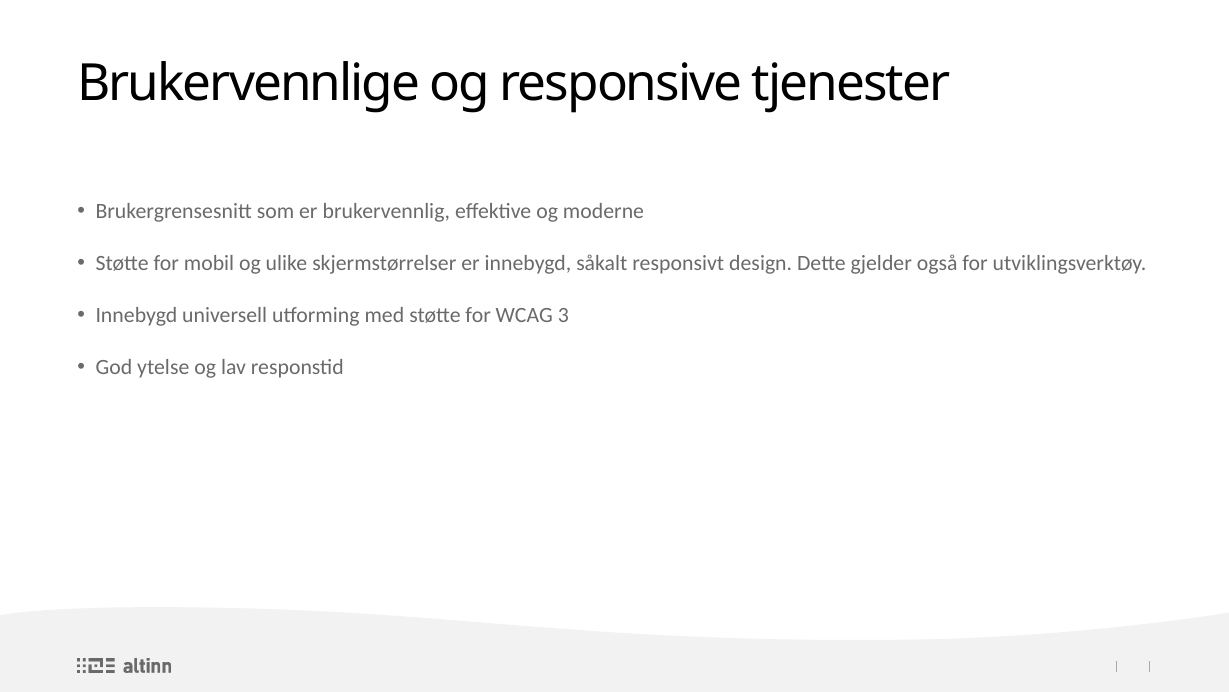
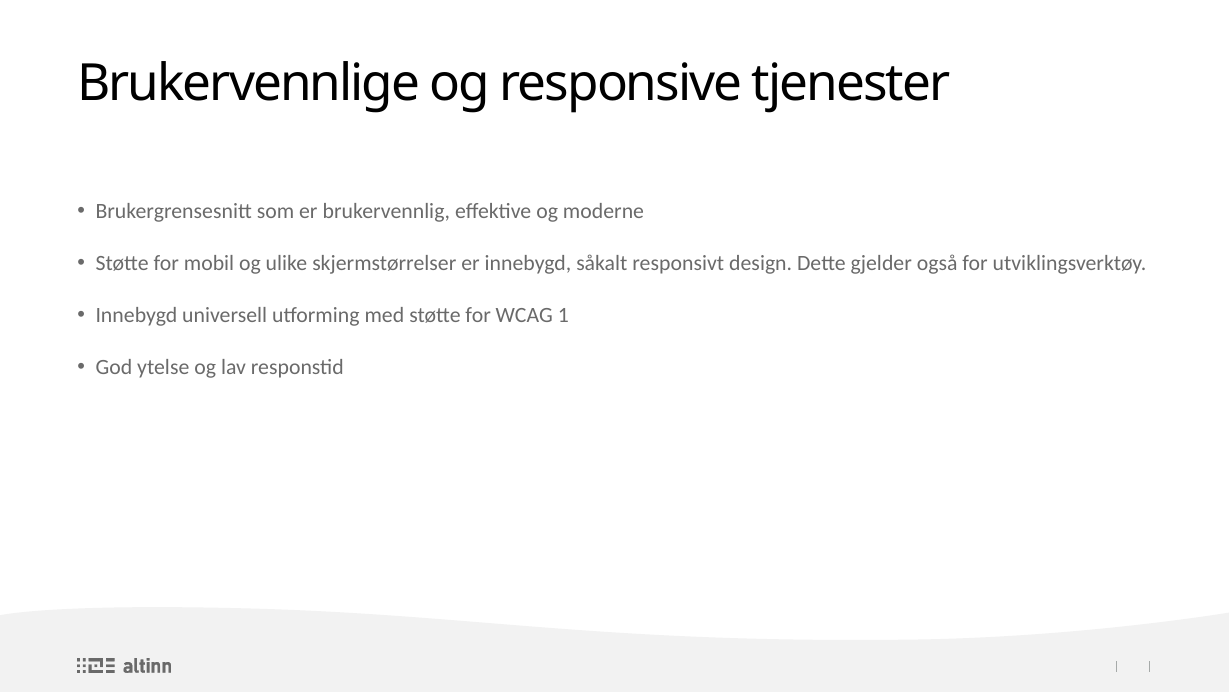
3: 3 -> 1
